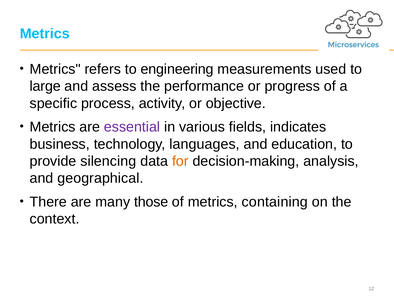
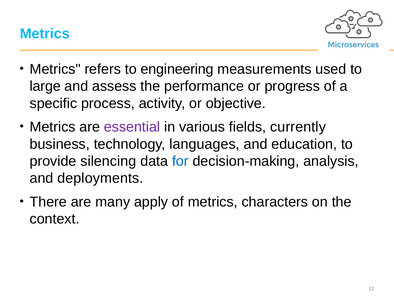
indicates: indicates -> currently
for colour: orange -> blue
geographical: geographical -> deployments
those: those -> apply
containing: containing -> characters
